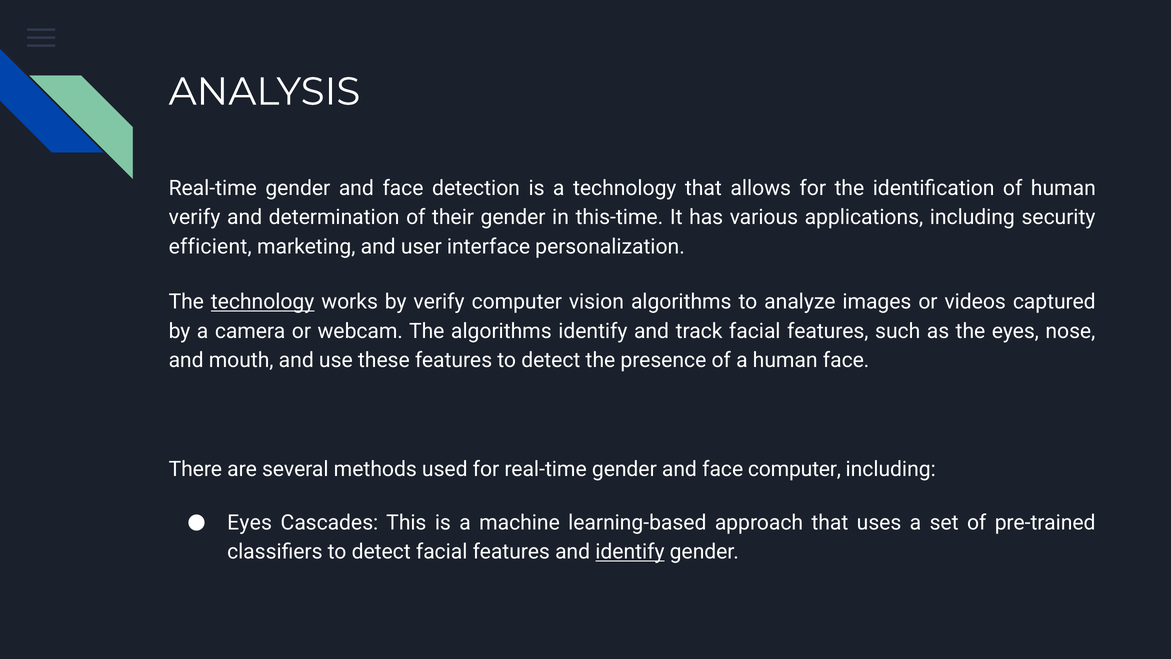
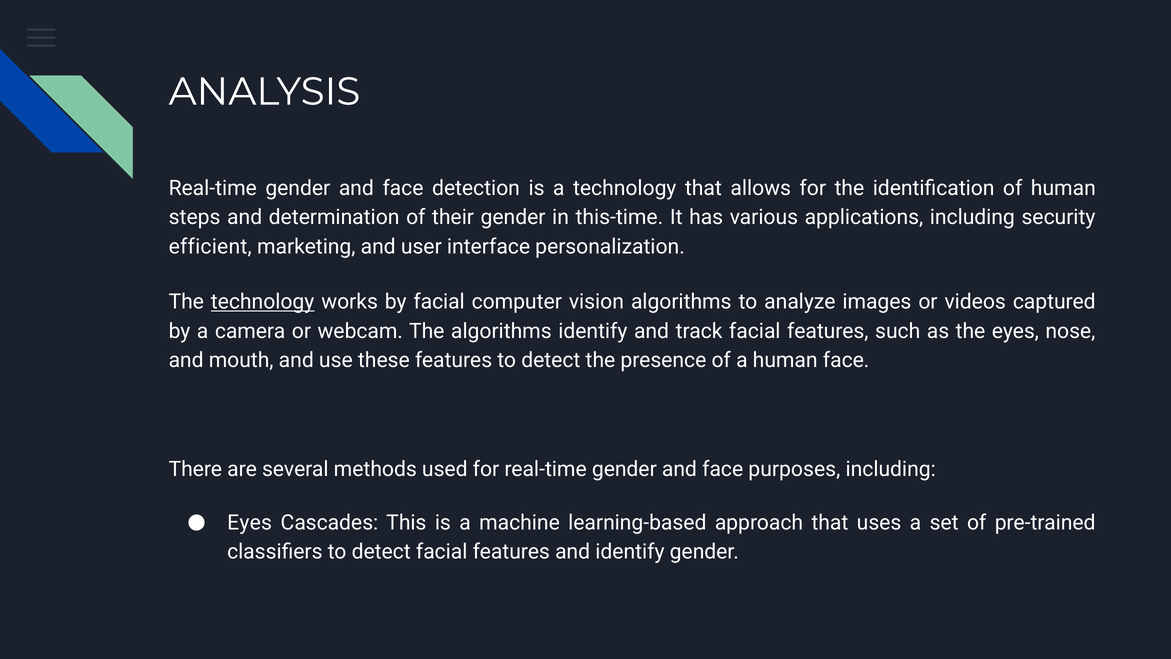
verify at (195, 217): verify -> steps
by verify: verify -> facial
face computer: computer -> purposes
identify at (630, 552) underline: present -> none
